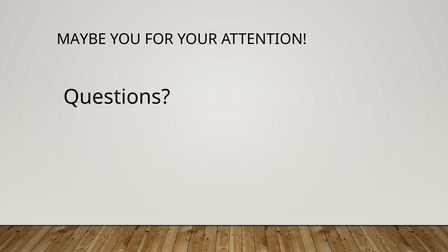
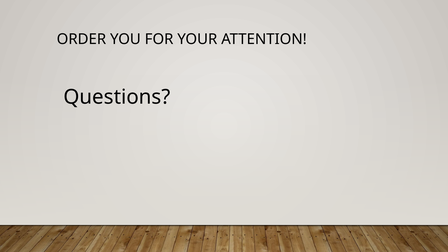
MAYBE: MAYBE -> ORDER
